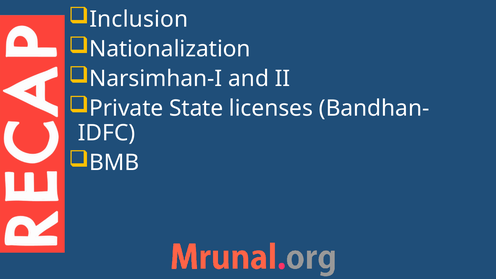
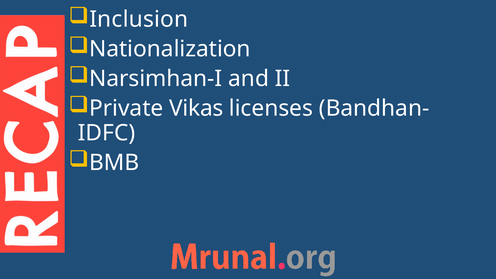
State: State -> Vikas
